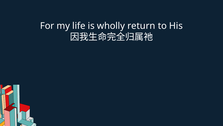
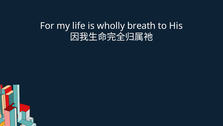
return: return -> breath
